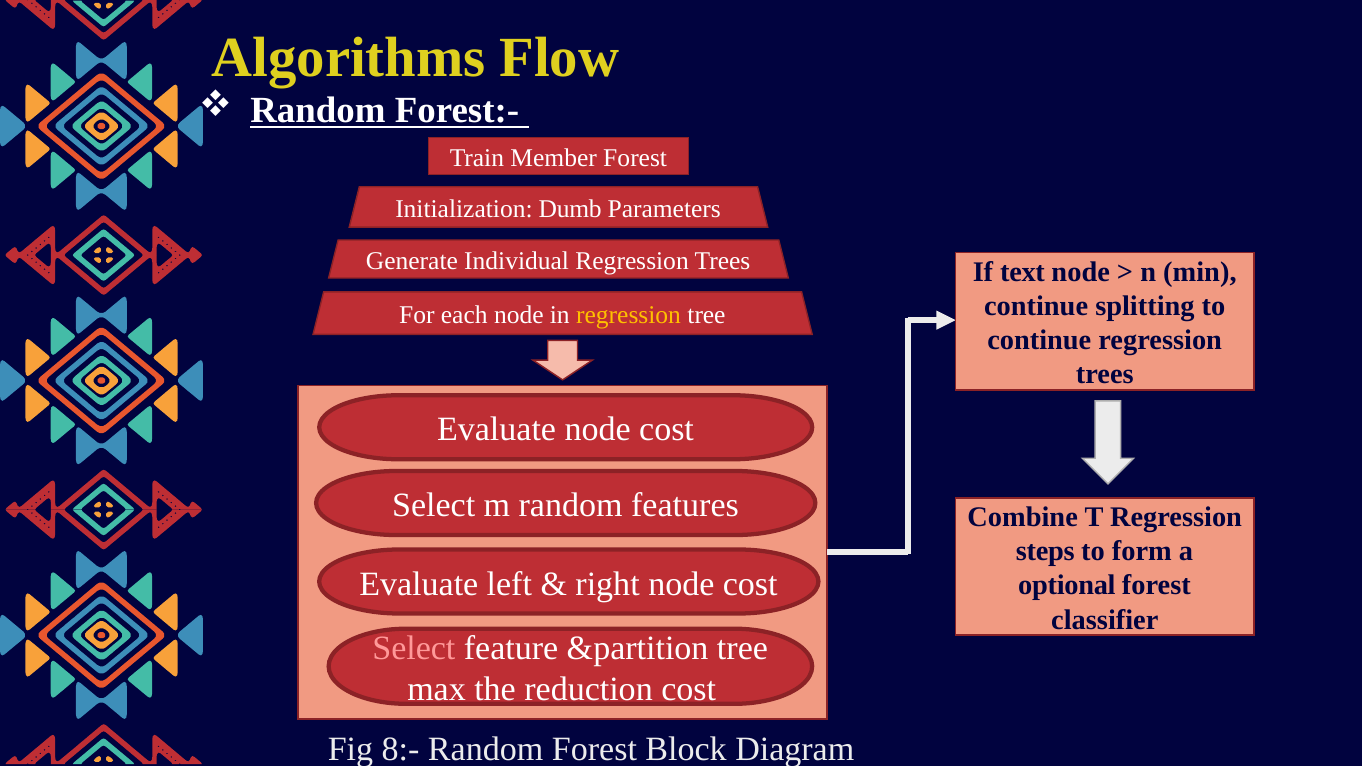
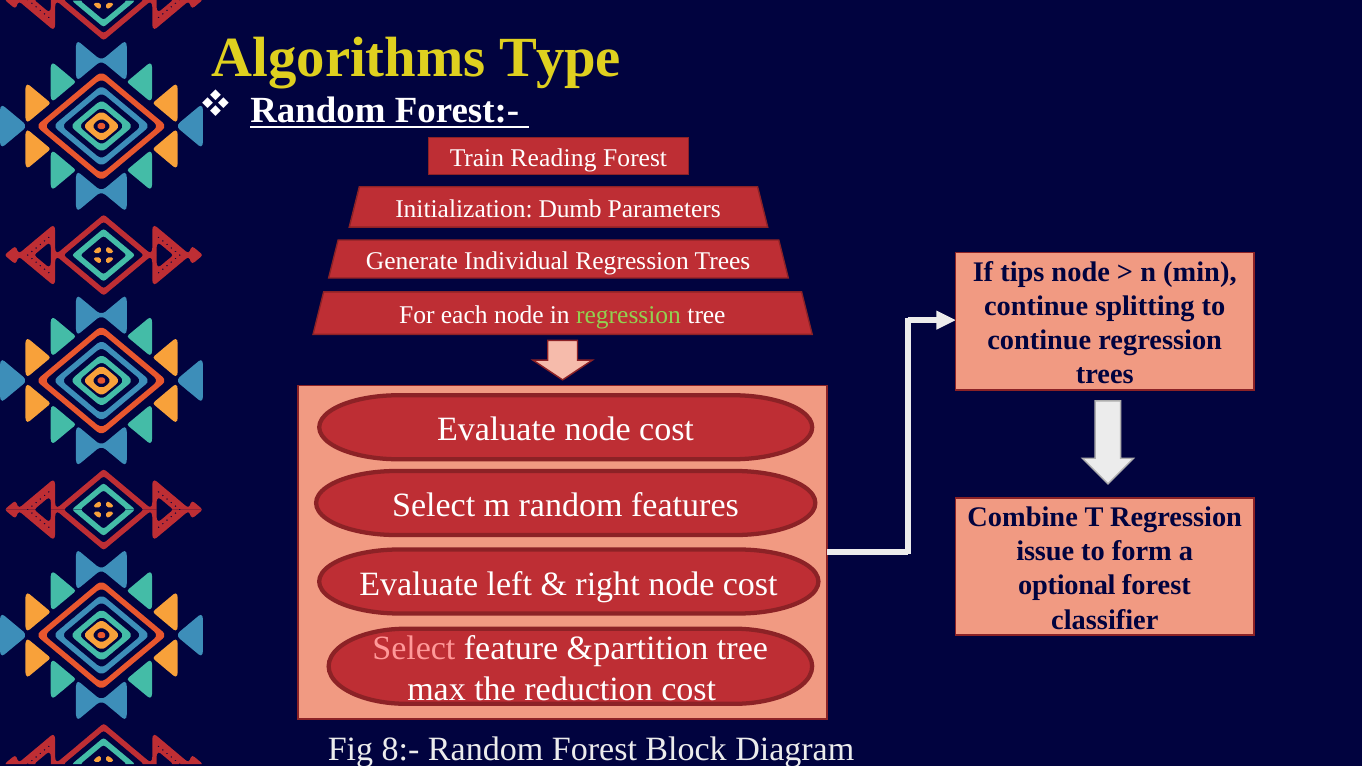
Flow: Flow -> Type
Member: Member -> Reading
text: text -> tips
regression at (629, 315) colour: yellow -> light green
steps: steps -> issue
